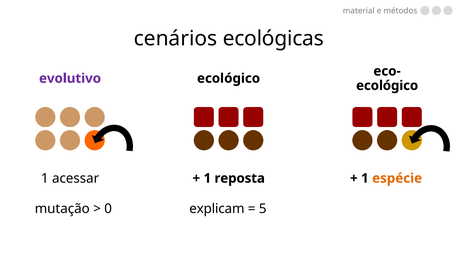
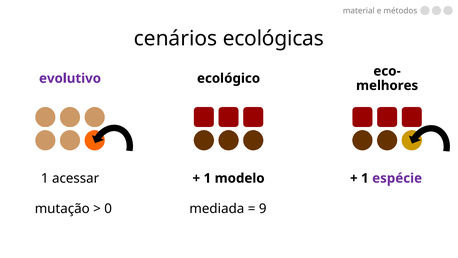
ecológico at (387, 85): ecológico -> melhores
reposta: reposta -> modelo
espécie colour: orange -> purple
explicam: explicam -> mediada
5: 5 -> 9
